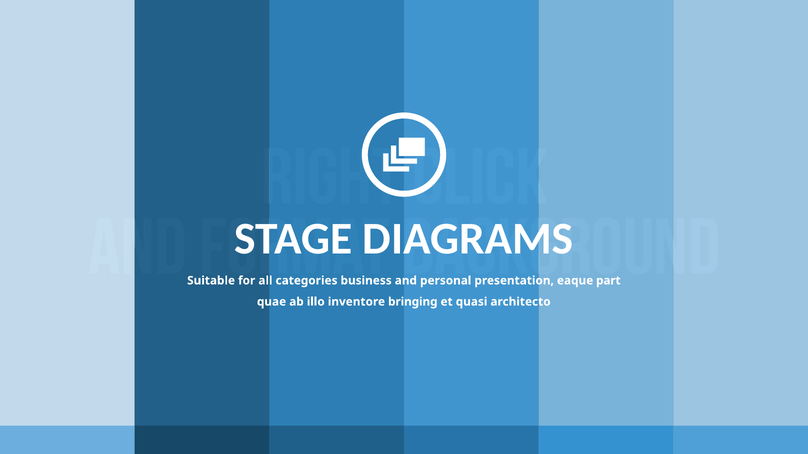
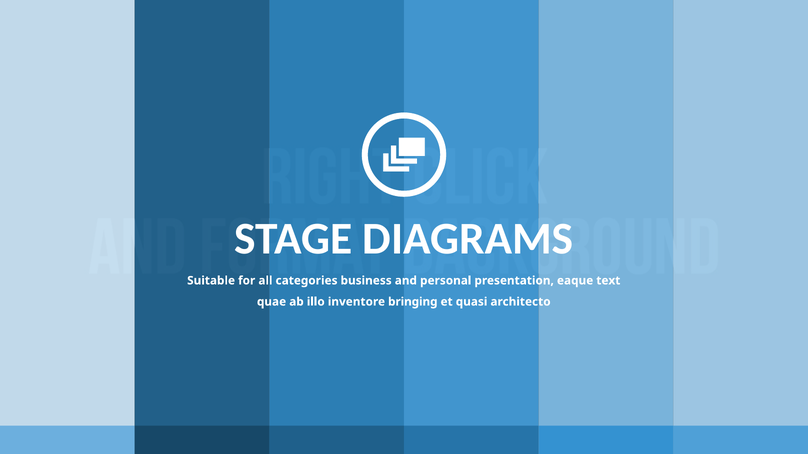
part: part -> text
